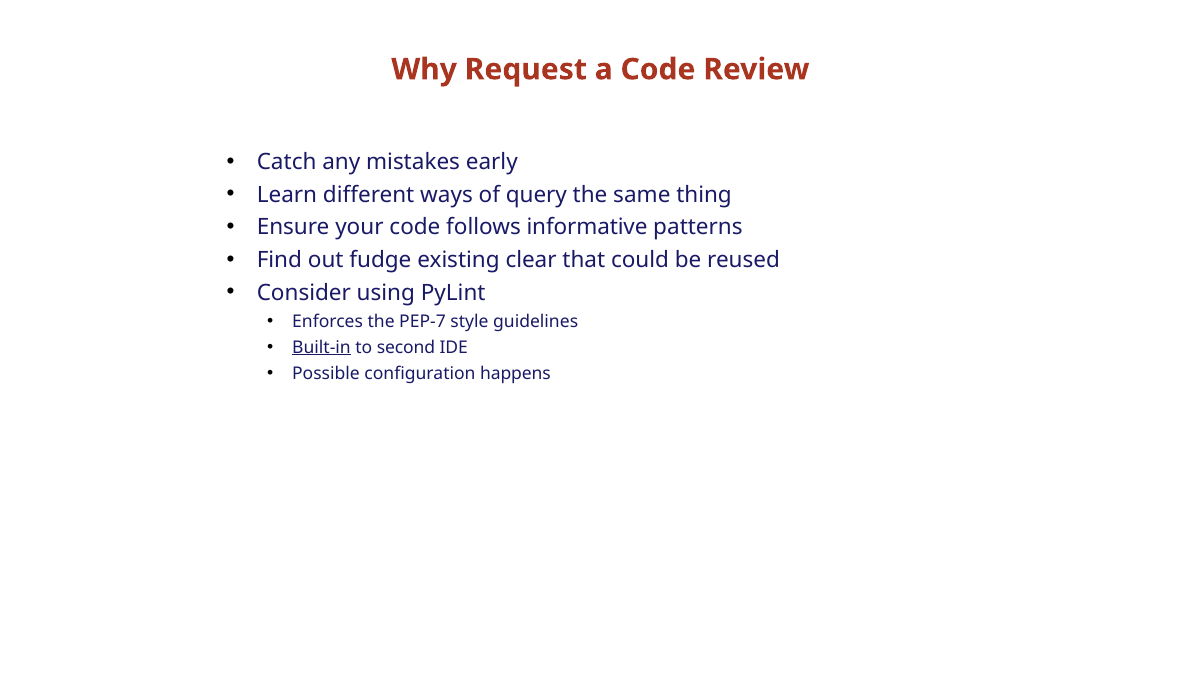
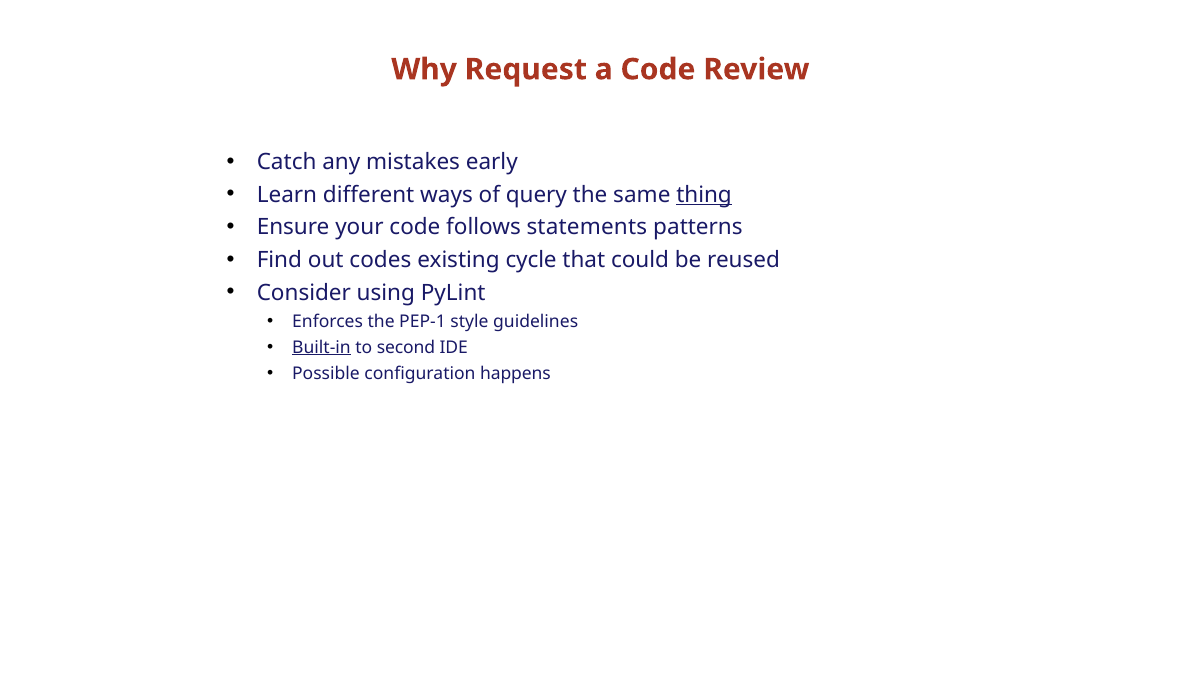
thing underline: none -> present
informative: informative -> statements
fudge: fudge -> codes
clear: clear -> cycle
PEP-7: PEP-7 -> PEP-1
